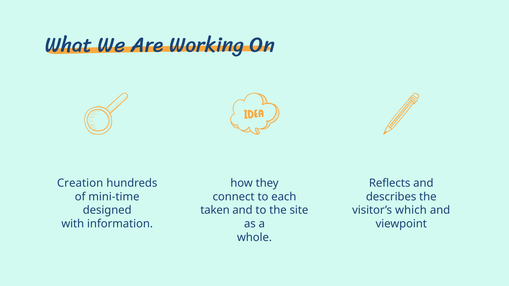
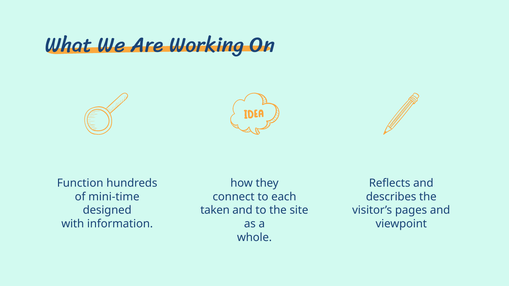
Creation: Creation -> Function
which: which -> pages
